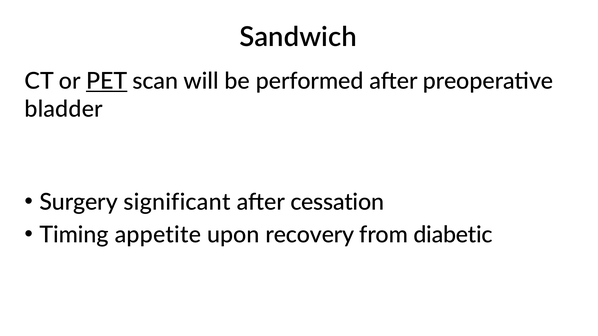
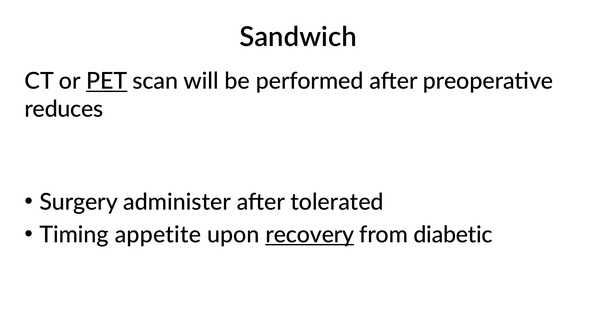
bladder: bladder -> reduces
significant: significant -> administer
cessation: cessation -> tolerated
recovery underline: none -> present
